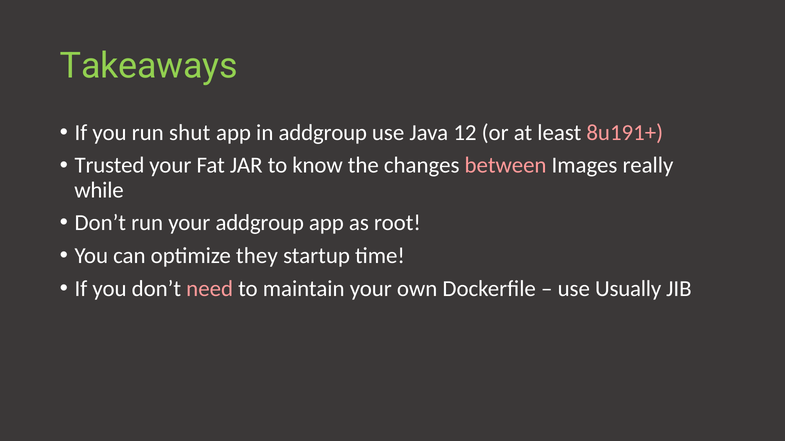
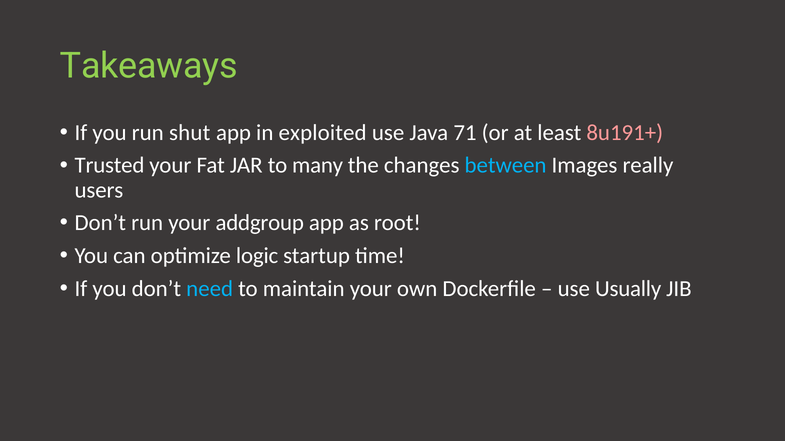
in addgroup: addgroup -> exploited
12: 12 -> 71
know: know -> many
between colour: pink -> light blue
while: while -> users
they: they -> logic
need colour: pink -> light blue
